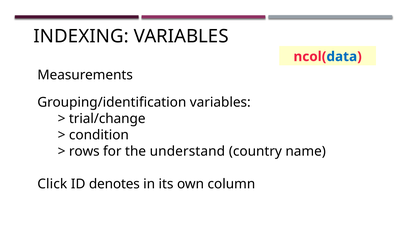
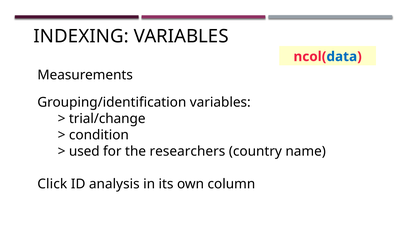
rows: rows -> used
understand: understand -> researchers
denotes: denotes -> analysis
